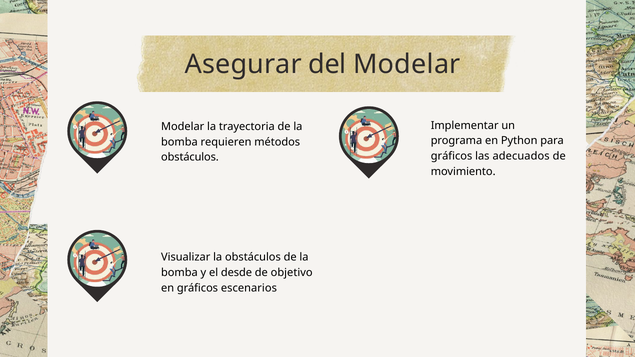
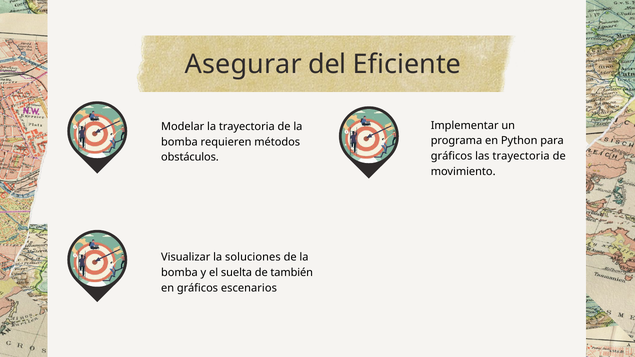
del Modelar: Modelar -> Eficiente
las adecuados: adecuados -> trayectoria
la obstáculos: obstáculos -> soluciones
desde: desde -> suelta
objetivo: objetivo -> también
